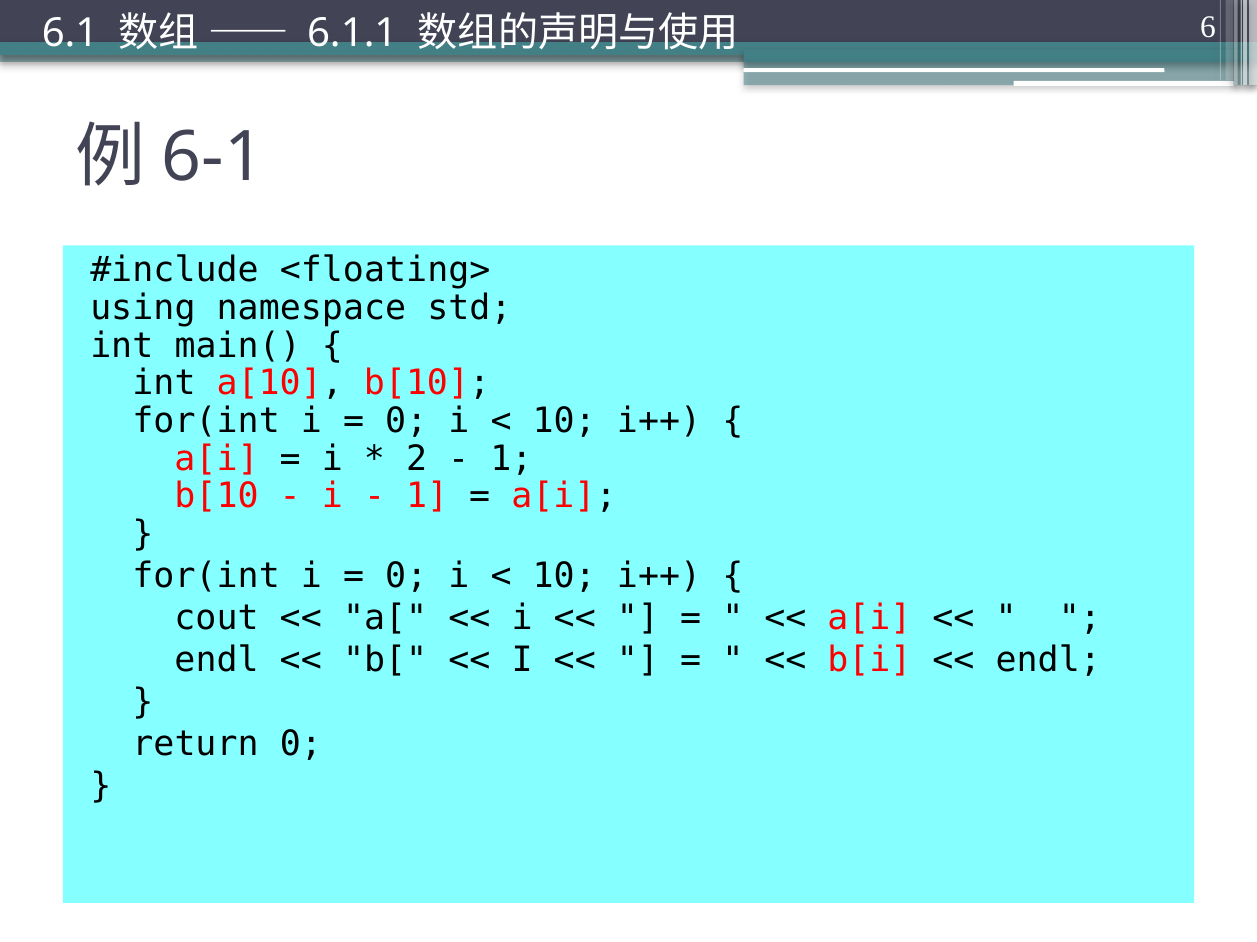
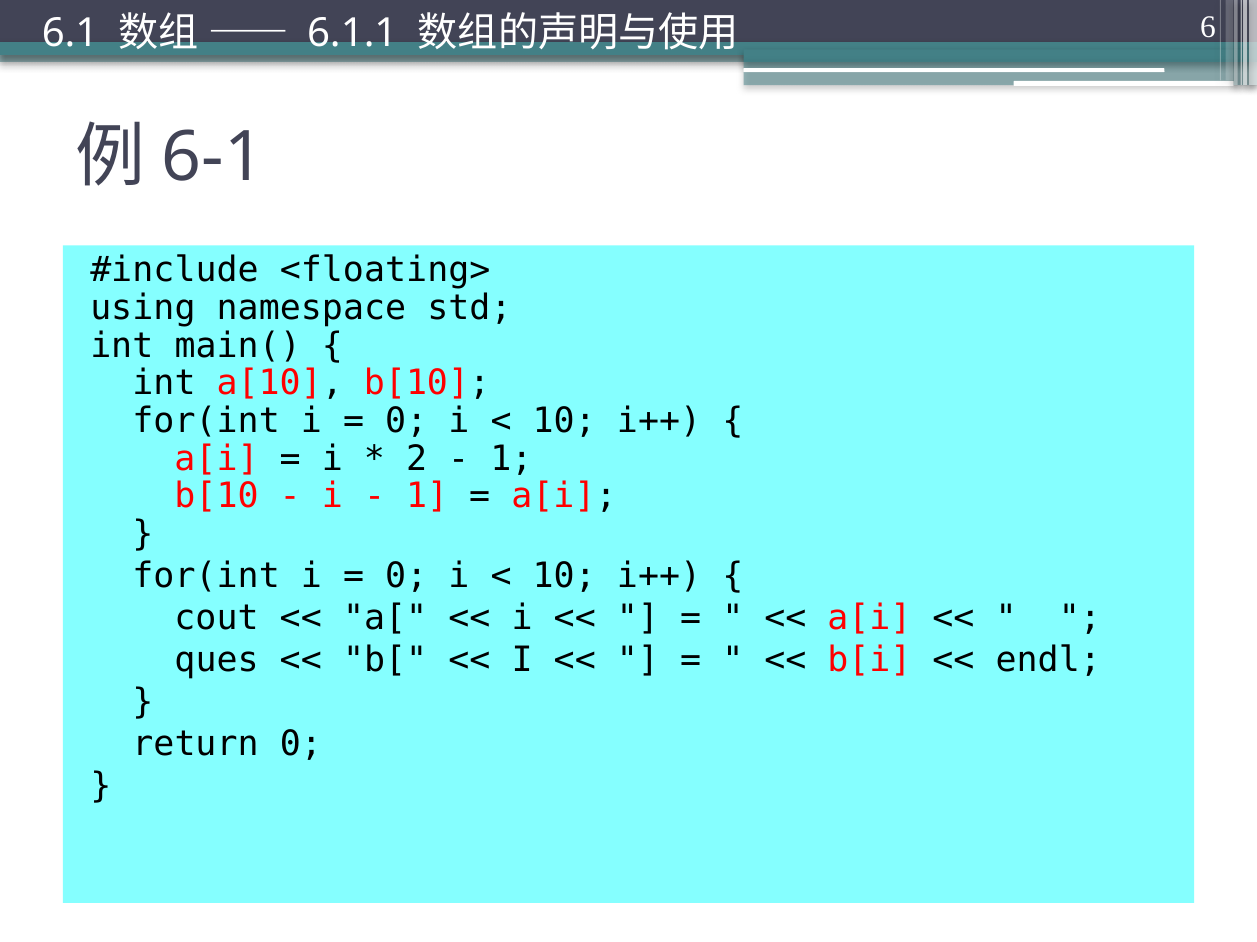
endl at (217, 661): endl -> ques
